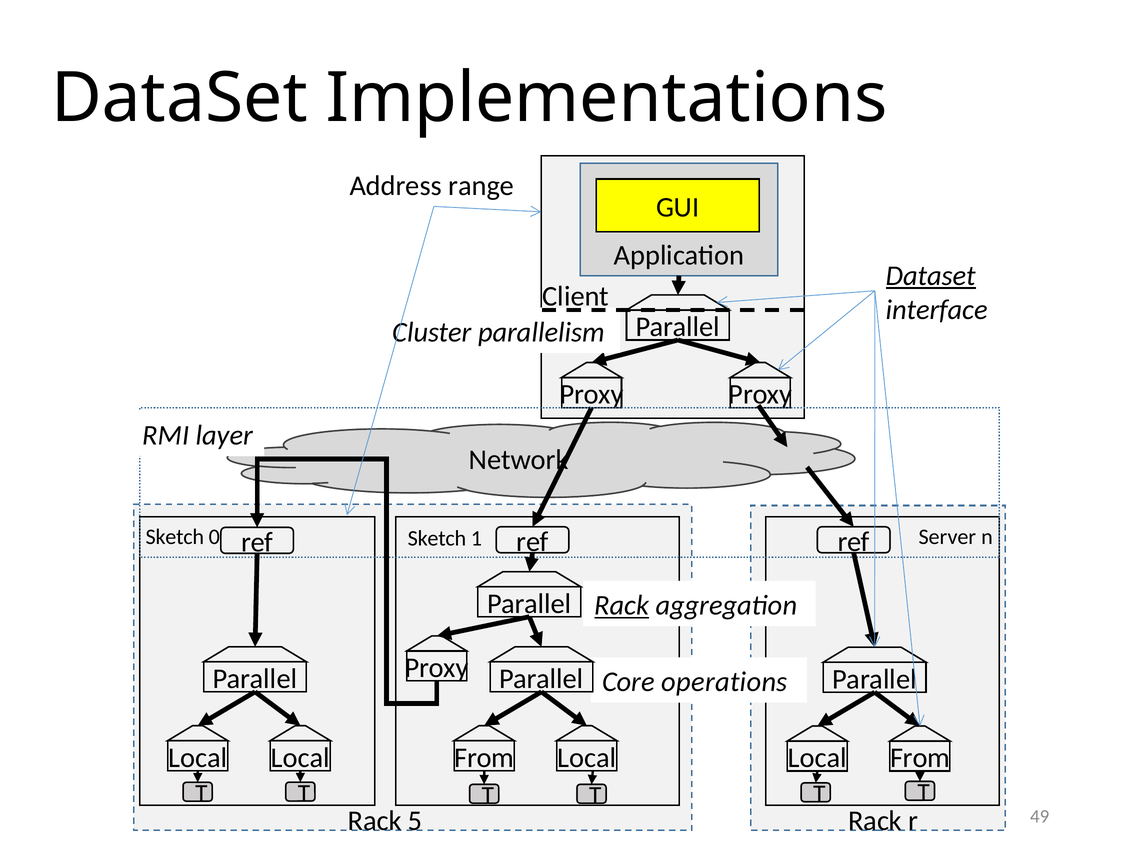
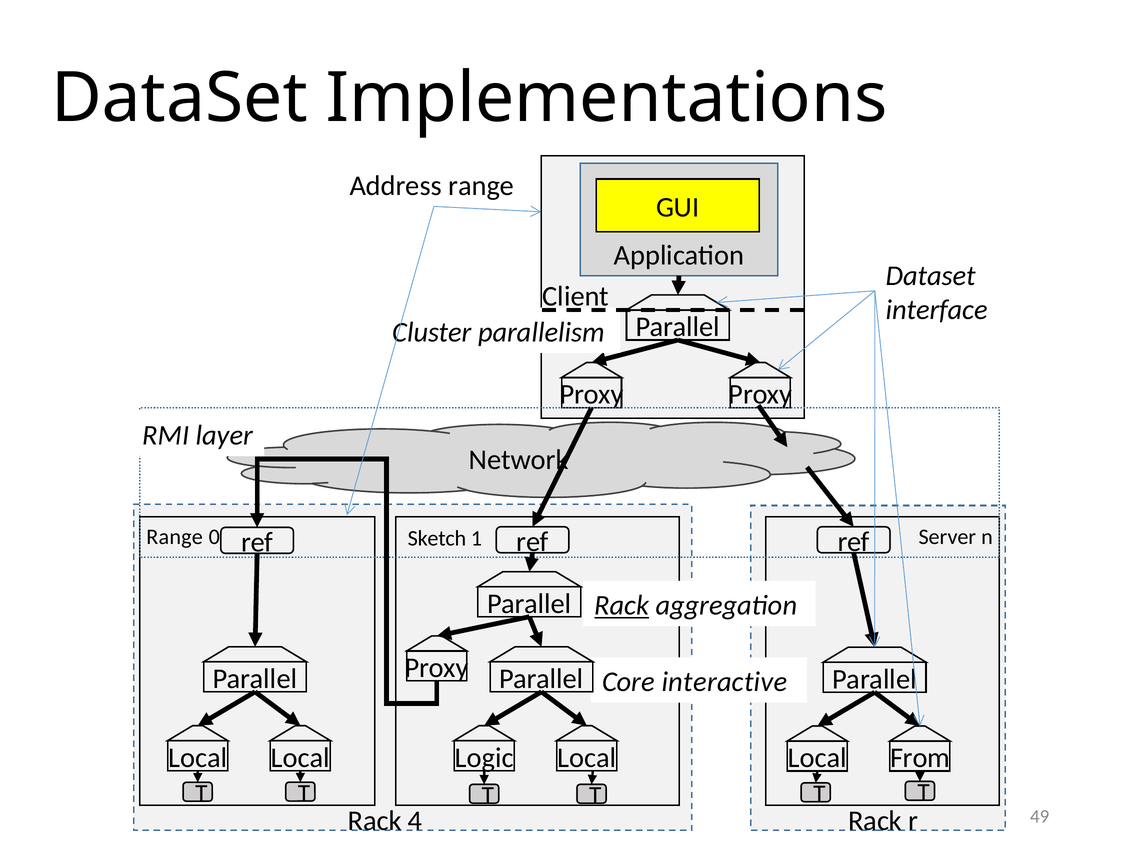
Dataset at (931, 275) underline: present -> none
Sketch at (175, 536): Sketch -> Range
operations: operations -> interactive
Local Local From: From -> Logic
5: 5 -> 4
